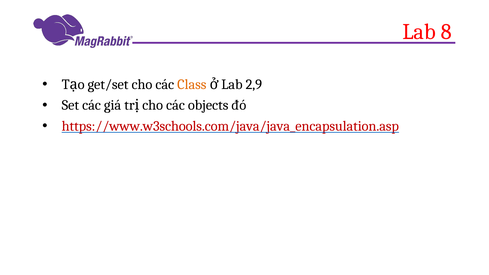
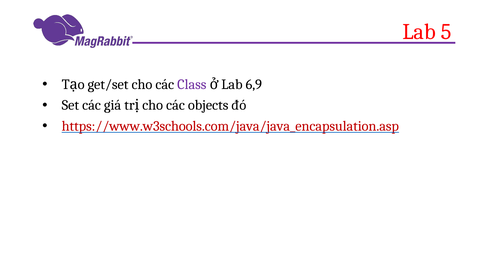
8: 8 -> 5
Class colour: orange -> purple
2,9: 2,9 -> 6,9
